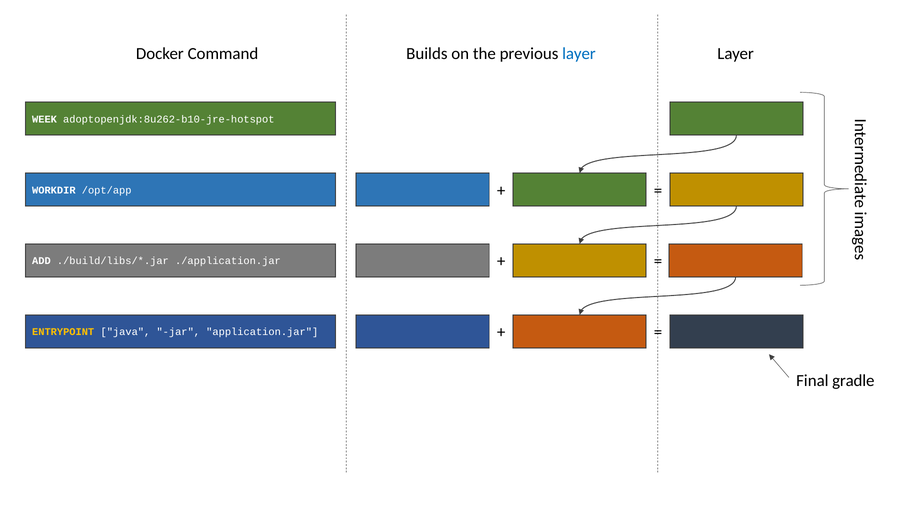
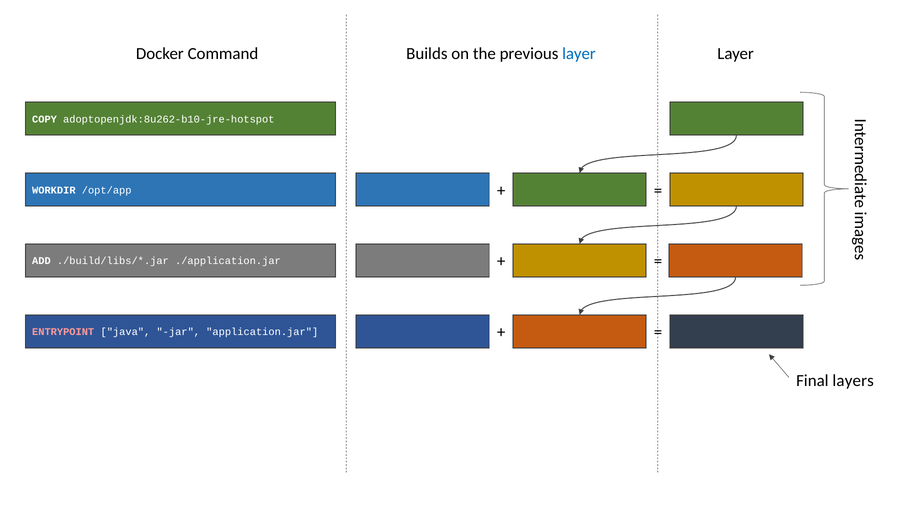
WEEK: WEEK -> COPY
ENTRYPOINT colour: yellow -> pink
gradle: gradle -> layers
